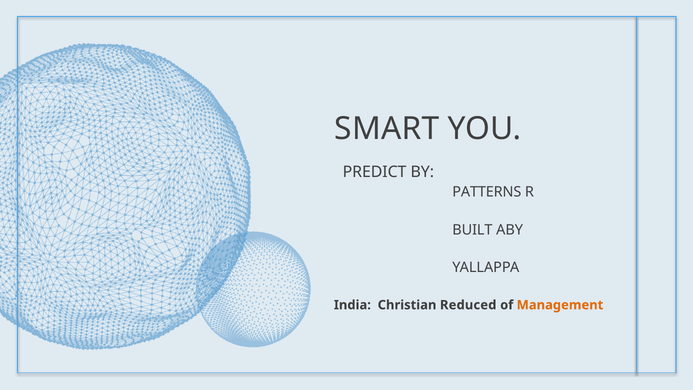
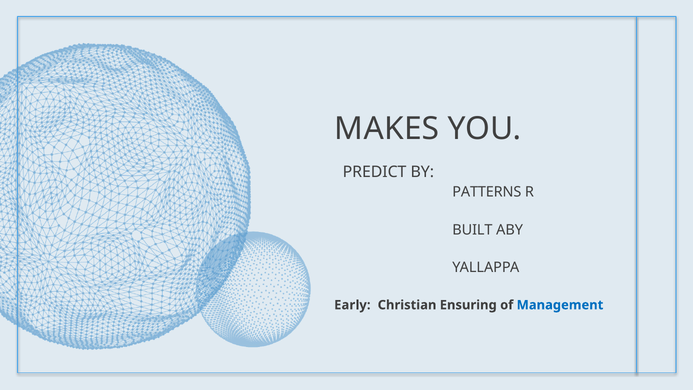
SMART: SMART -> MAKES
India: India -> Early
Reduced: Reduced -> Ensuring
Management colour: orange -> blue
